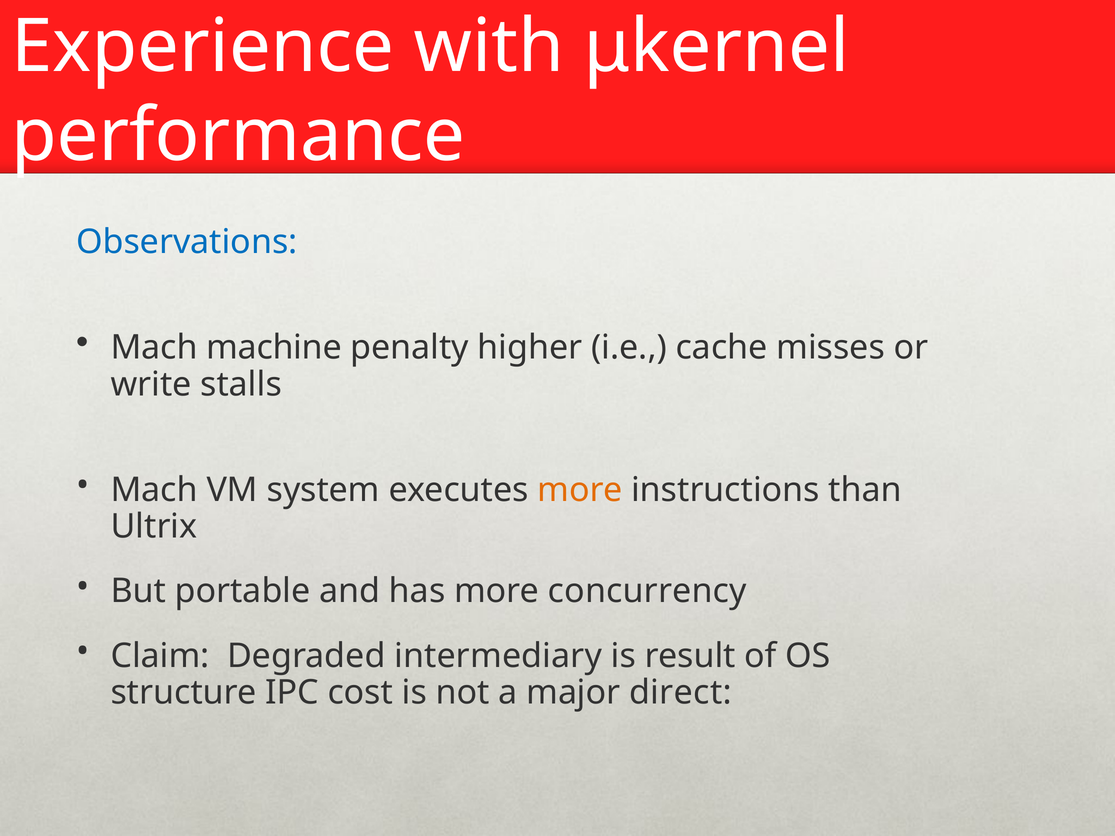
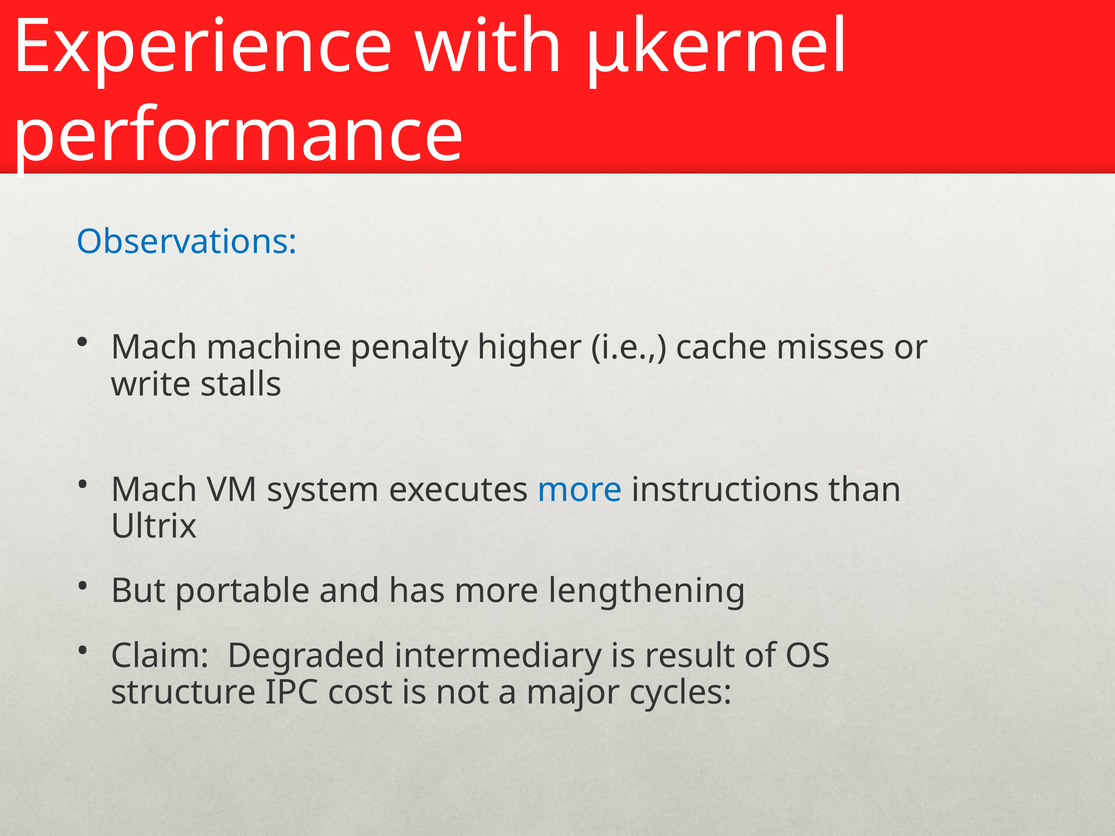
more at (580, 490) colour: orange -> blue
concurrency: concurrency -> lengthening
direct: direct -> cycles
